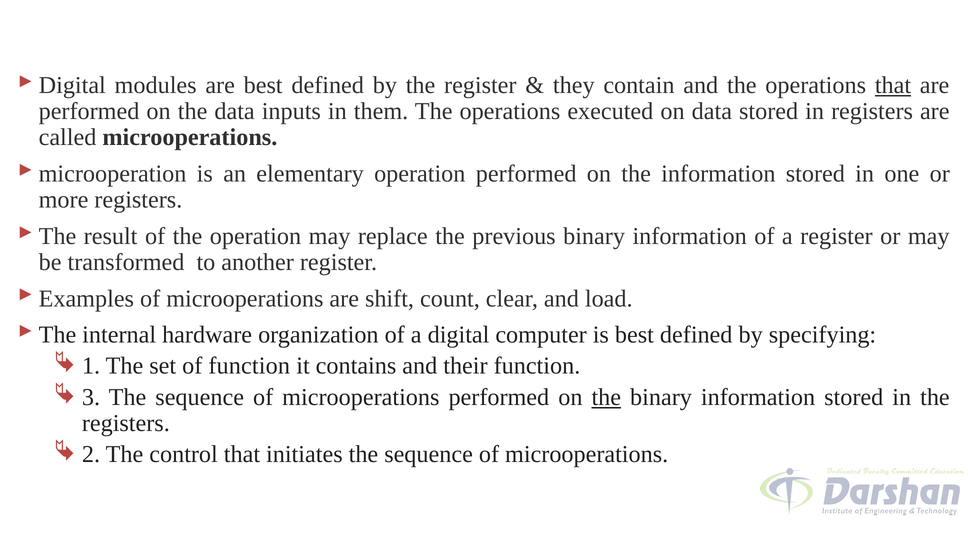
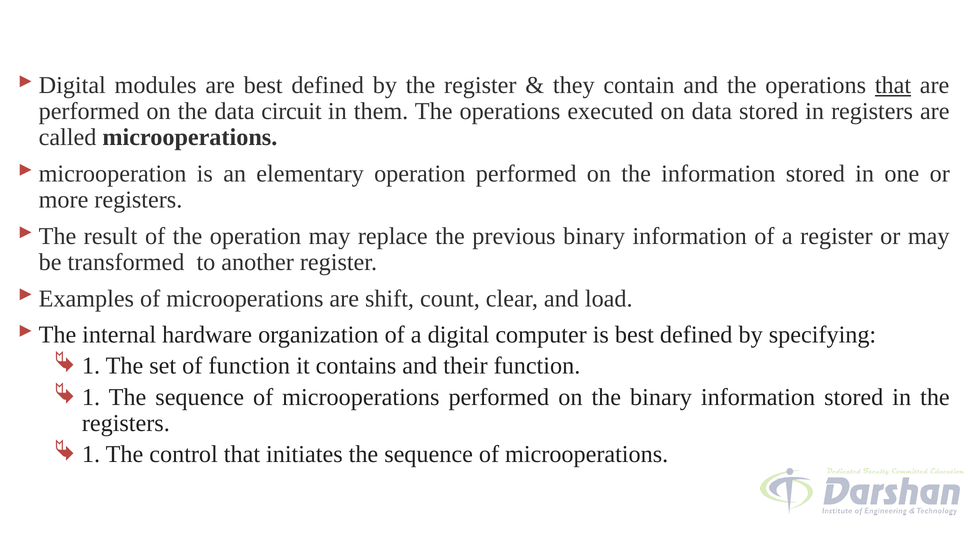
inputs: inputs -> circuit
3 at (91, 397): 3 -> 1
the at (606, 397) underline: present -> none
2 at (91, 454): 2 -> 1
